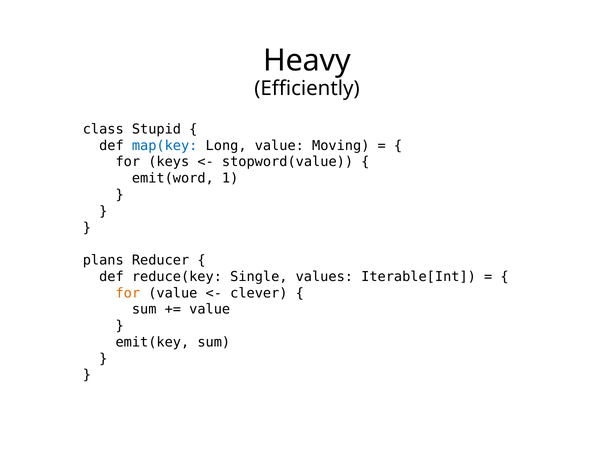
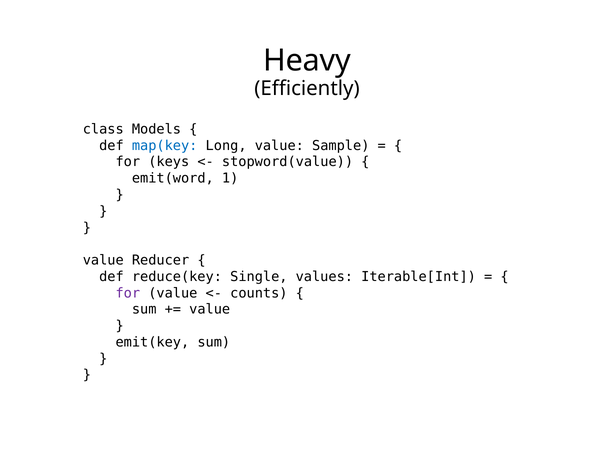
Stupid: Stupid -> Models
Moving: Moving -> Sample
plans at (103, 260): plans -> value
for at (128, 293) colour: orange -> purple
clever: clever -> counts
